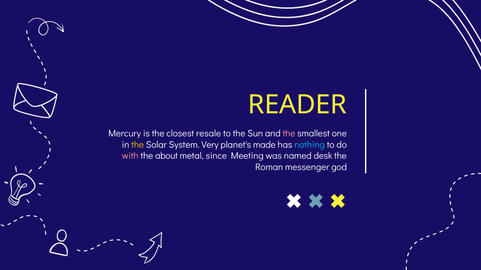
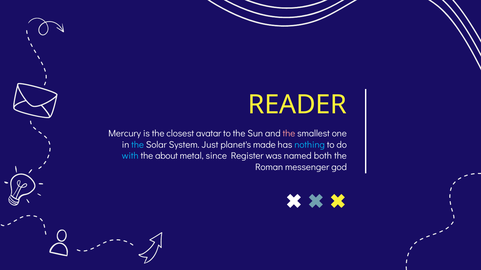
resale: resale -> avatar
the at (138, 145) colour: yellow -> light blue
Very: Very -> Just
with colour: pink -> light blue
Meeting: Meeting -> Register
desk: desk -> both
